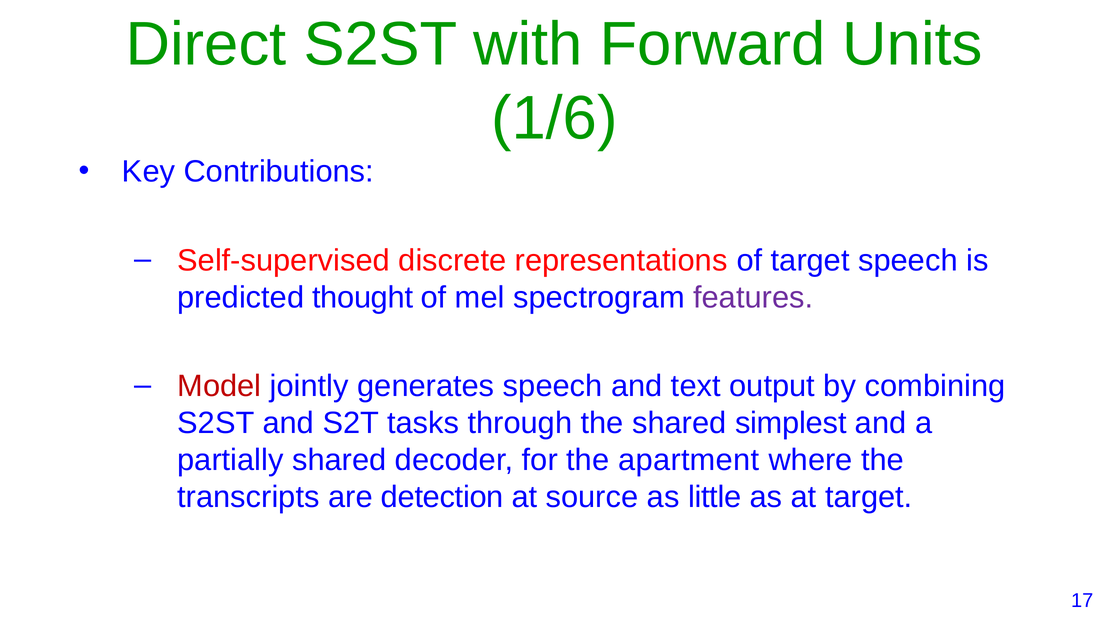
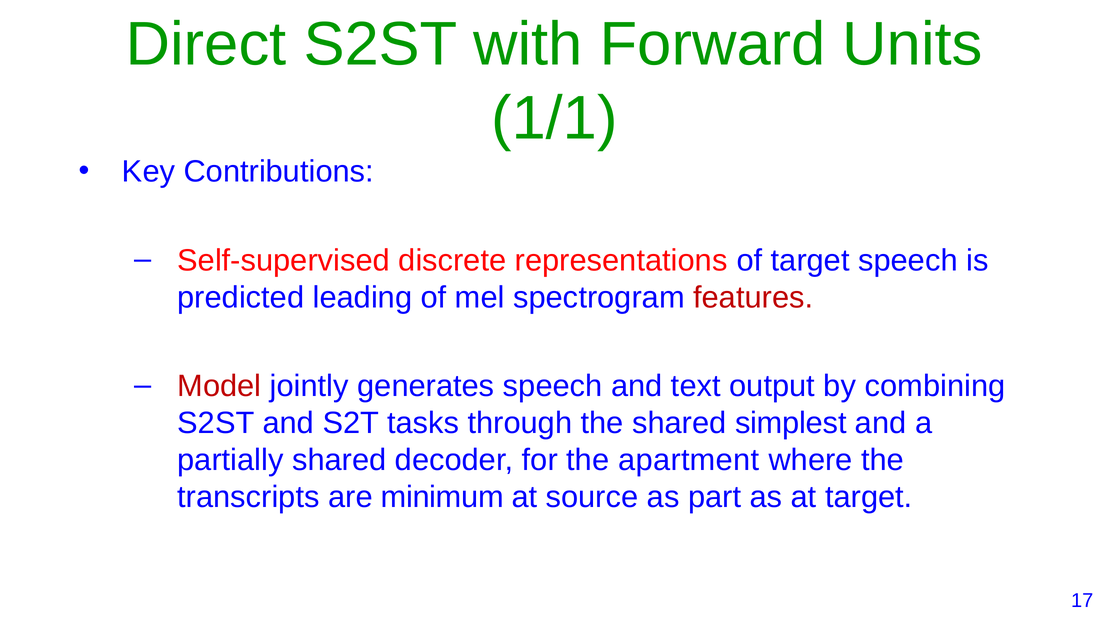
1/6: 1/6 -> 1/1
thought: thought -> leading
features colour: purple -> red
detection: detection -> minimum
little: little -> part
